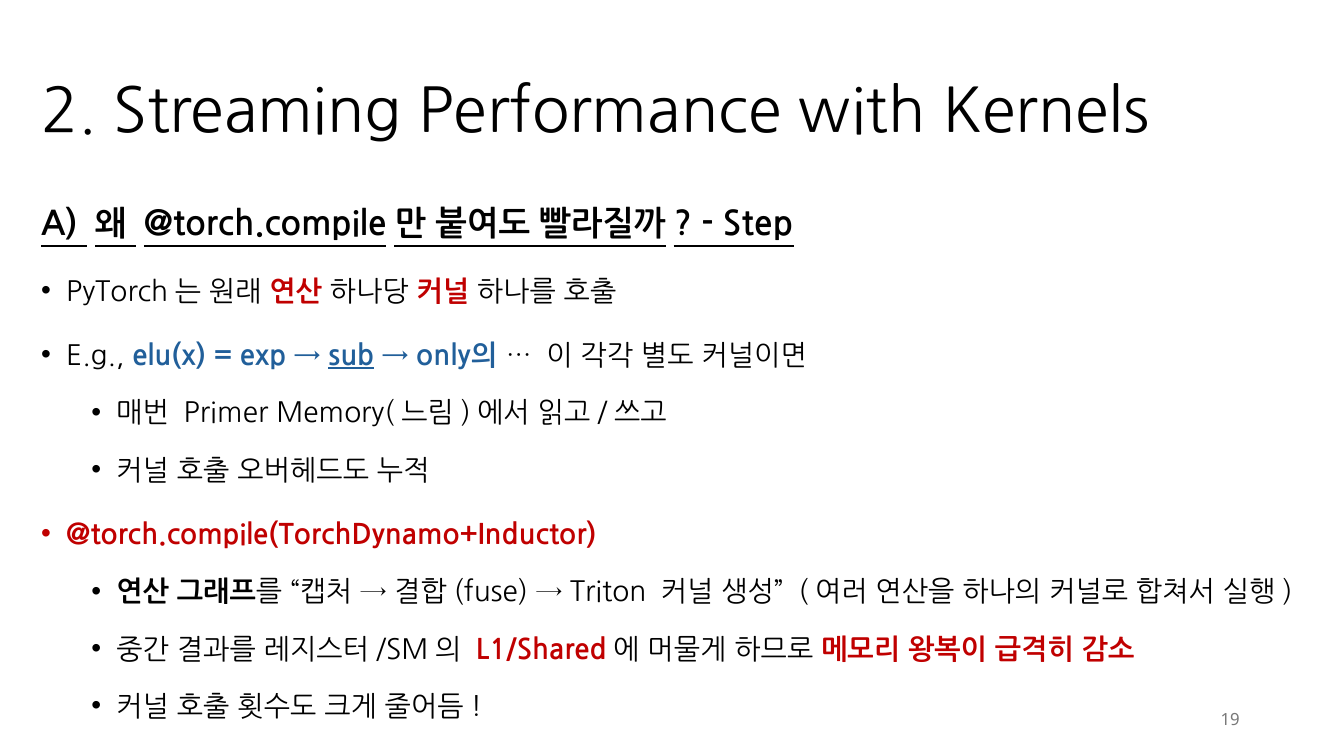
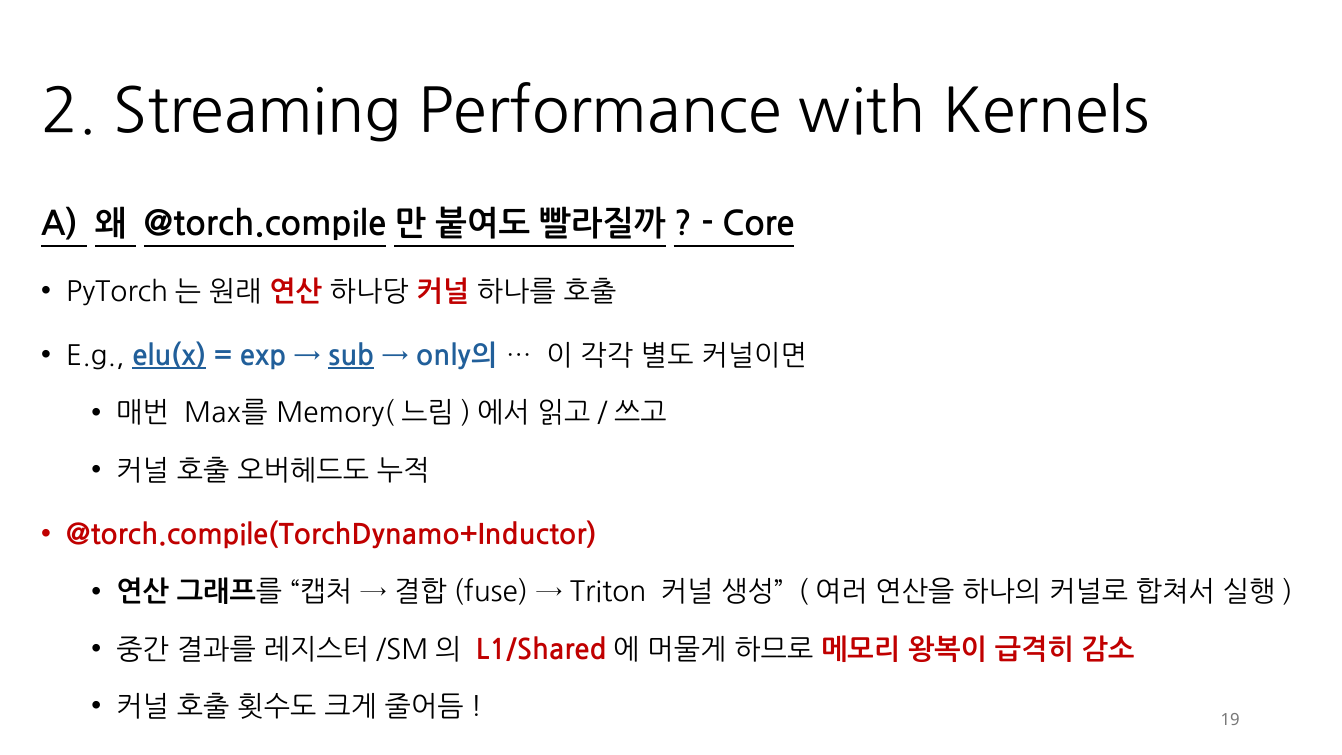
Step: Step -> Core
elu(x underline: none -> present
Primer: Primer -> Max를
